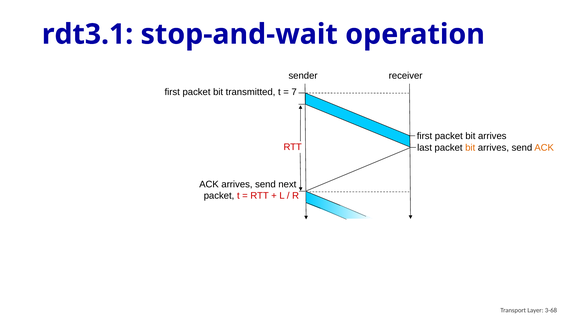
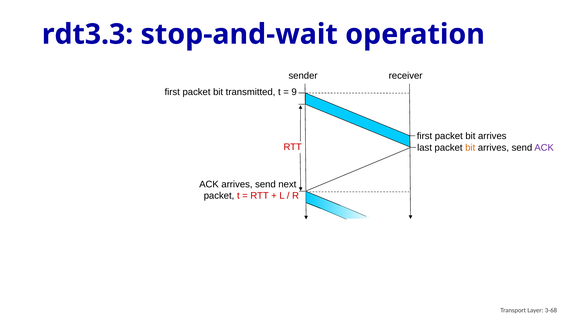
rdt3.1: rdt3.1 -> rdt3.3
7: 7 -> 9
ACK at (544, 148) colour: orange -> purple
